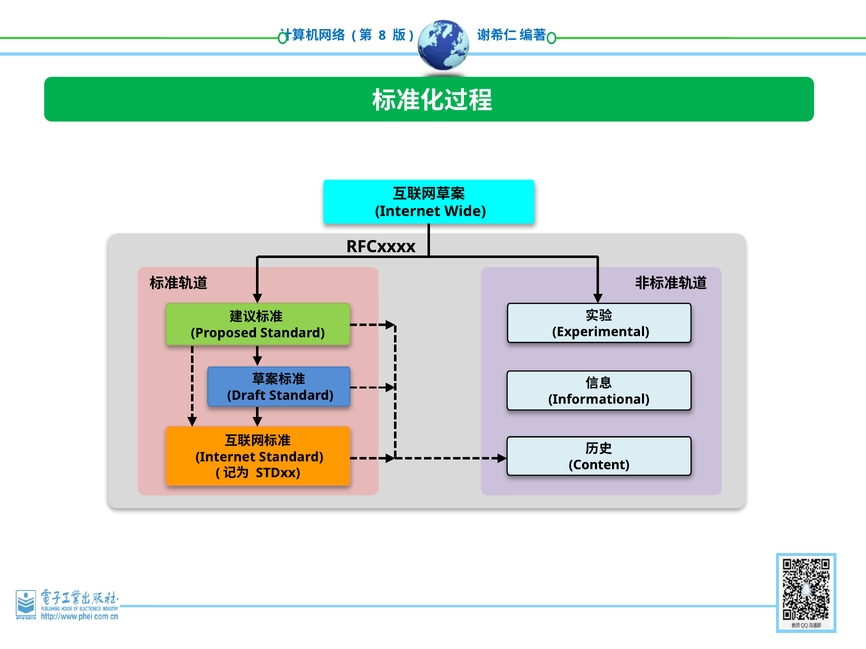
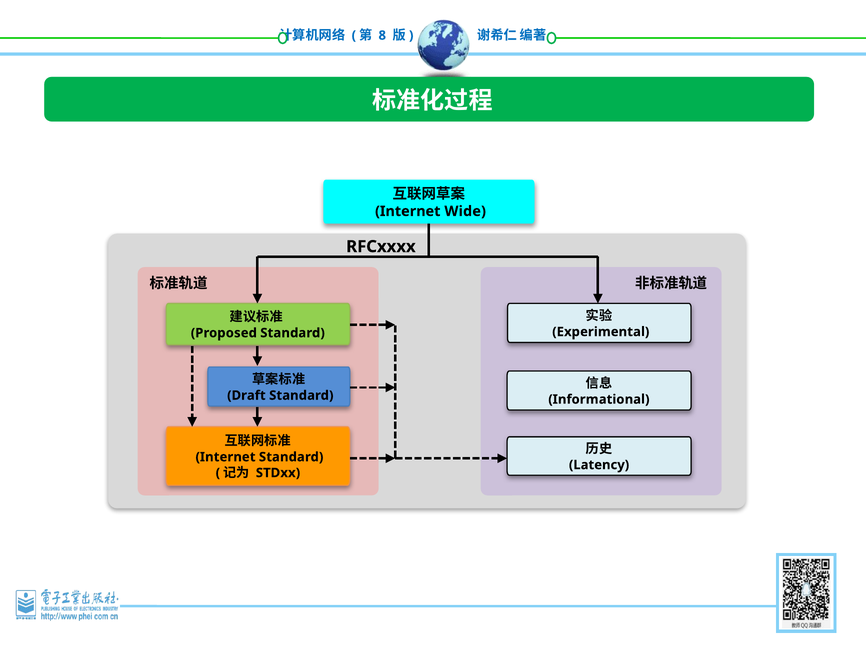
Content: Content -> Latency
